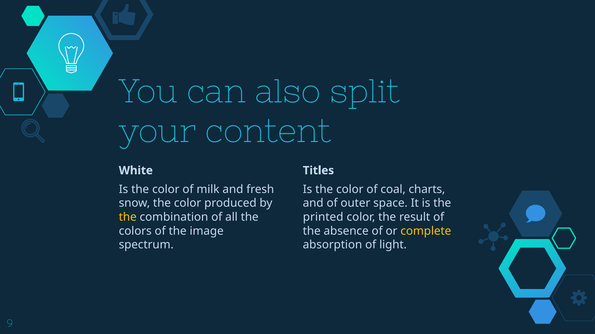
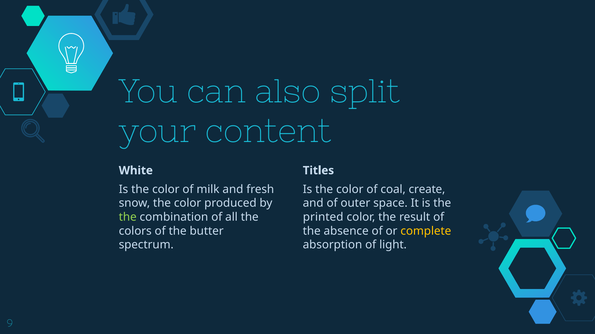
charts: charts -> create
the at (128, 217) colour: yellow -> light green
image: image -> butter
